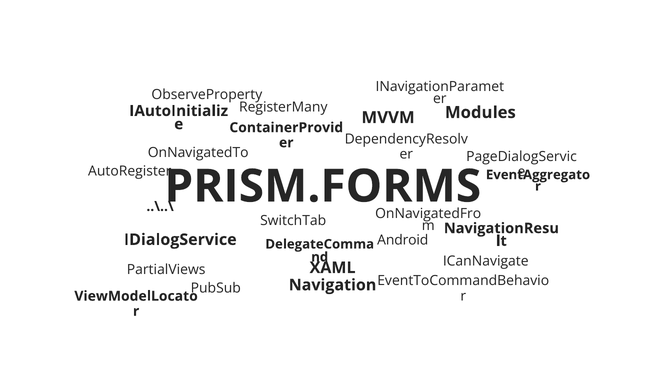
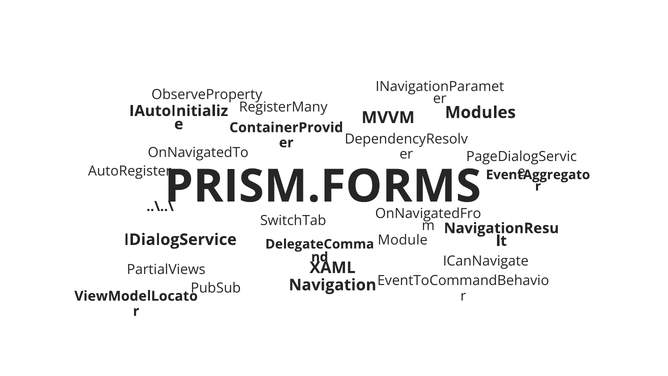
Android: Android -> Module
